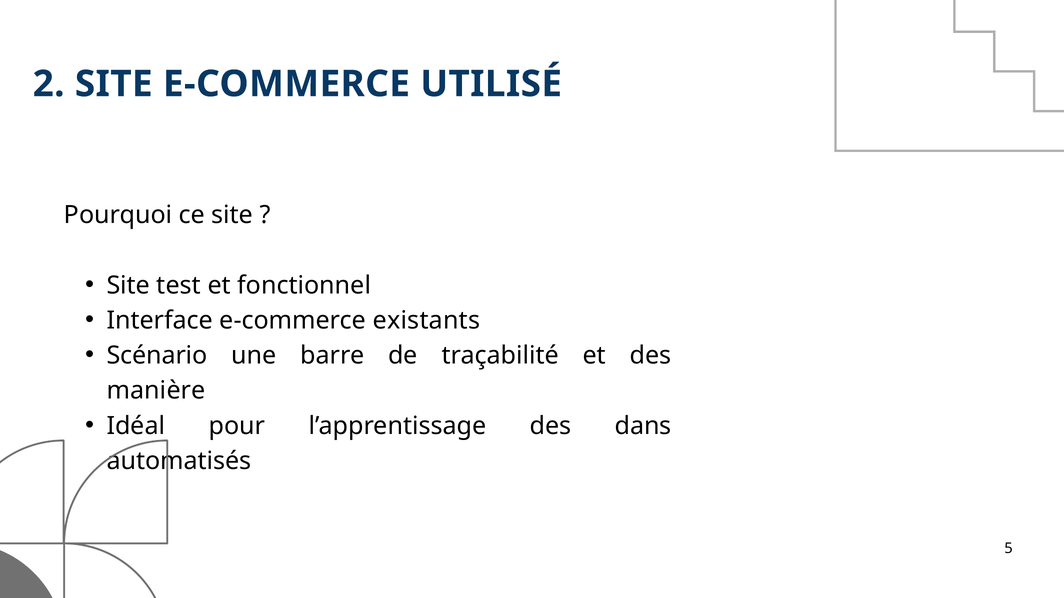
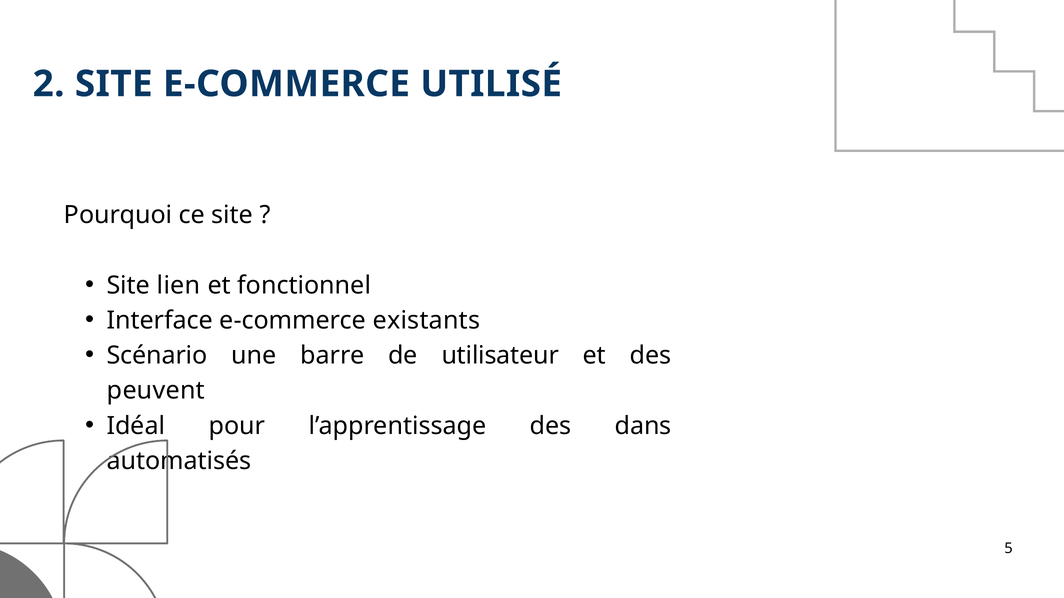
test: test -> lien
traçabilité: traçabilité -> utilisateur
manière: manière -> peuvent
